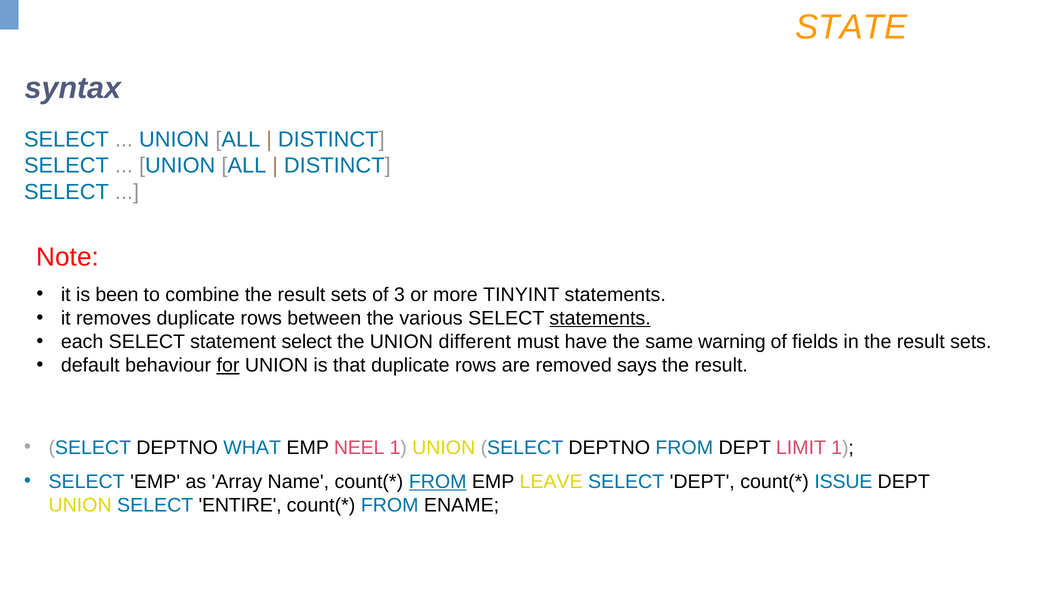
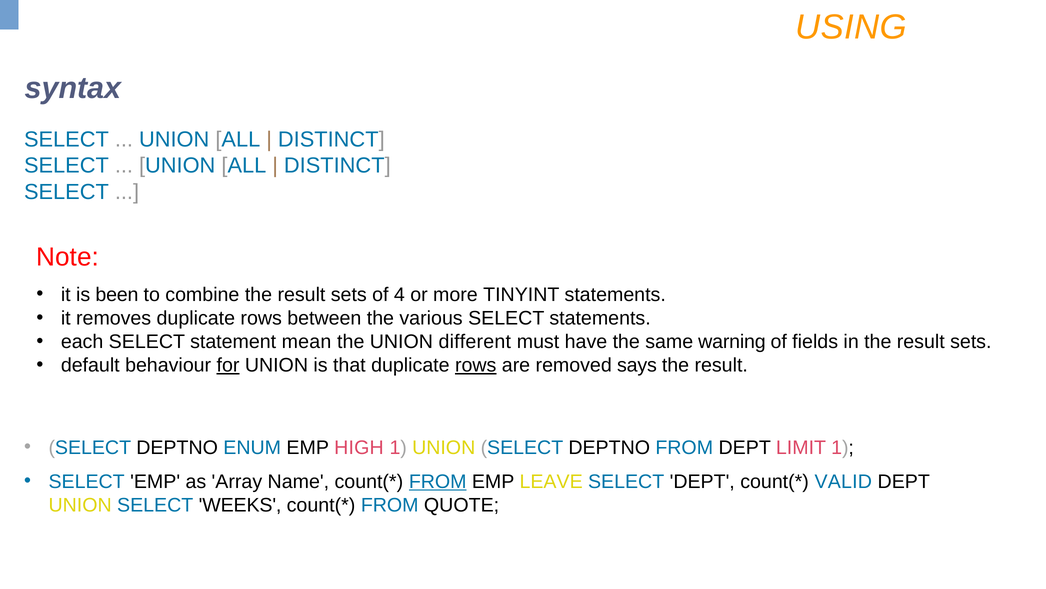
STATE: STATE -> USING
3: 3 -> 4
statements at (600, 318) underline: present -> none
statement select: select -> mean
rows at (476, 365) underline: none -> present
WHAT: WHAT -> ENUM
NEEL: NEEL -> HIGH
ISSUE: ISSUE -> VALID
ENTIRE: ENTIRE -> WEEKS
ENAME: ENAME -> QUOTE
